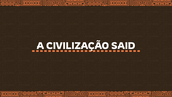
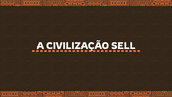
SAID: SAID -> SELL
